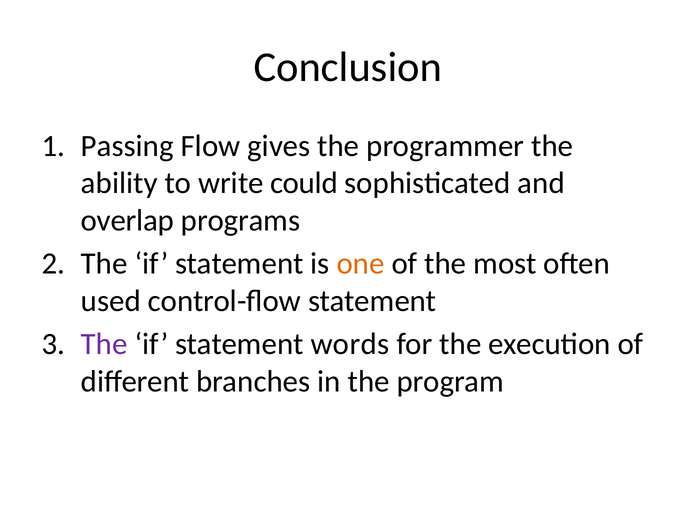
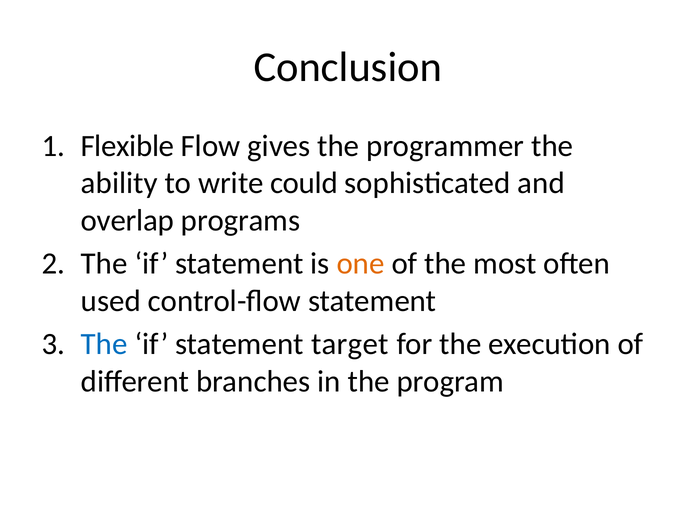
Passing: Passing -> Flexible
The at (104, 344) colour: purple -> blue
words: words -> target
